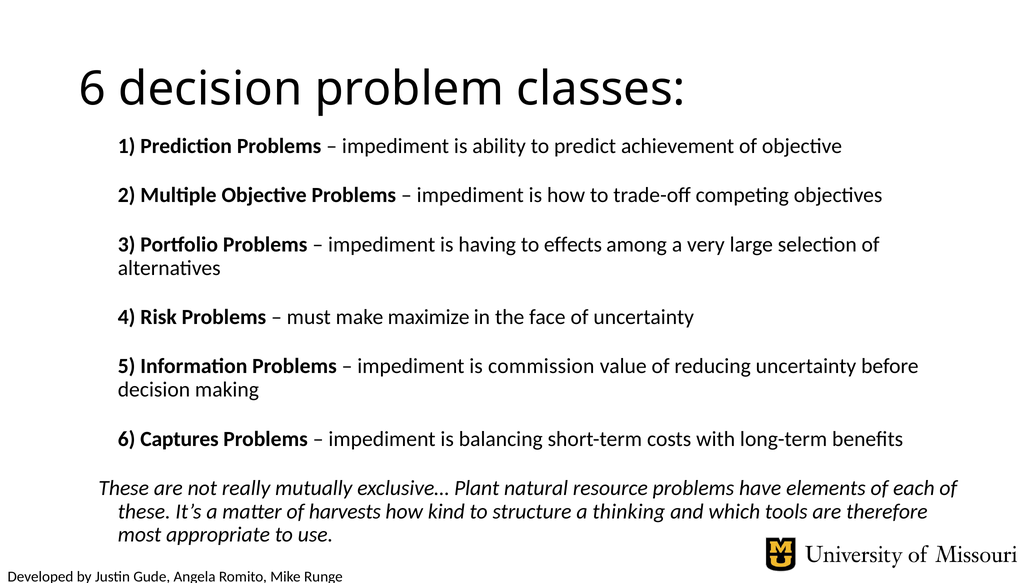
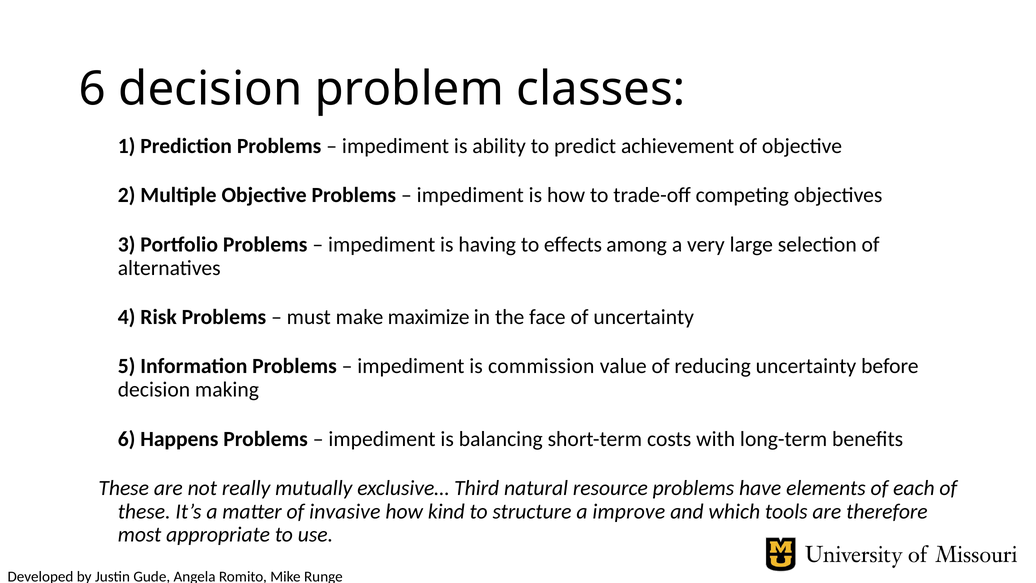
Captures: Captures -> Happens
Plant: Plant -> Third
harvests: harvests -> invasive
thinking: thinking -> improve
